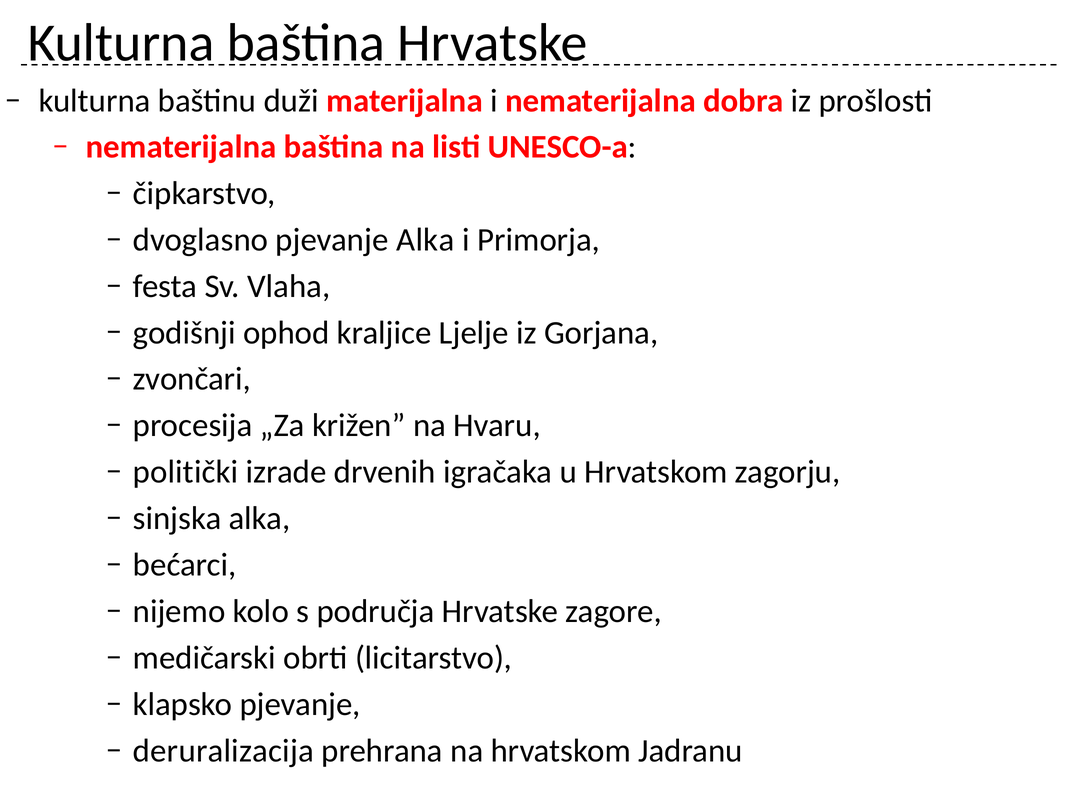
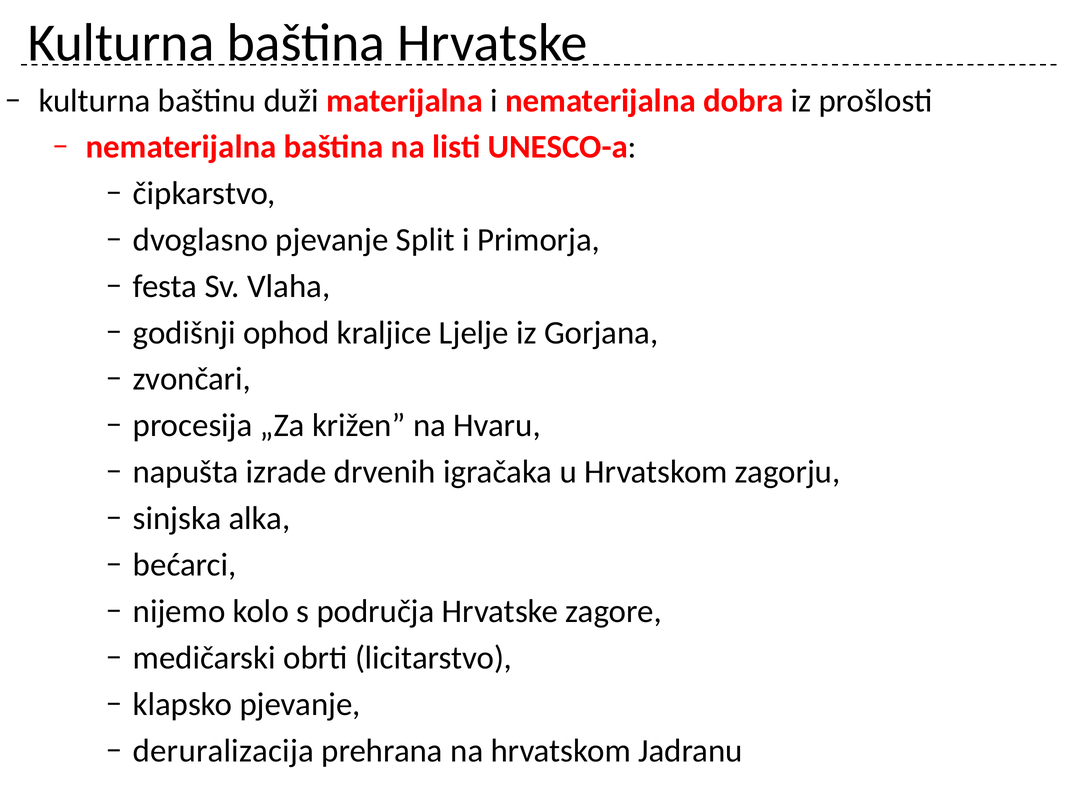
pjevanje Alka: Alka -> Split
politički: politički -> napušta
